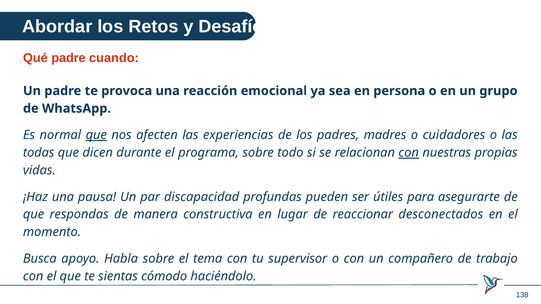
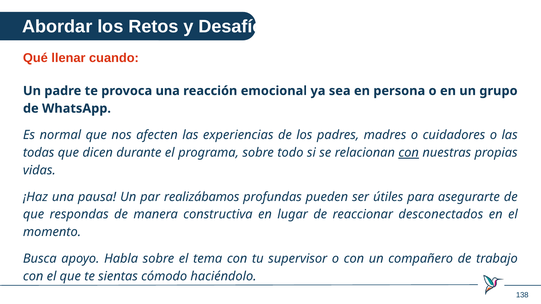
Qué padre: padre -> llenar
que at (96, 135) underline: present -> none
discapacidad: discapacidad -> realizábamos
